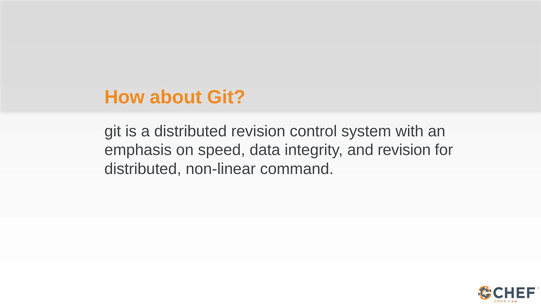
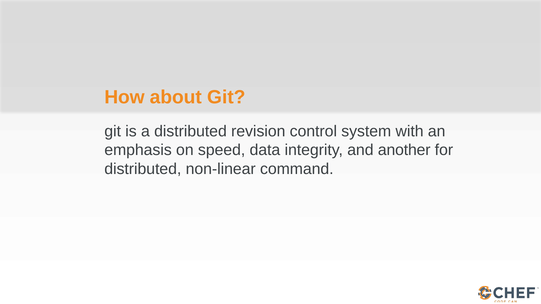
and revision: revision -> another
